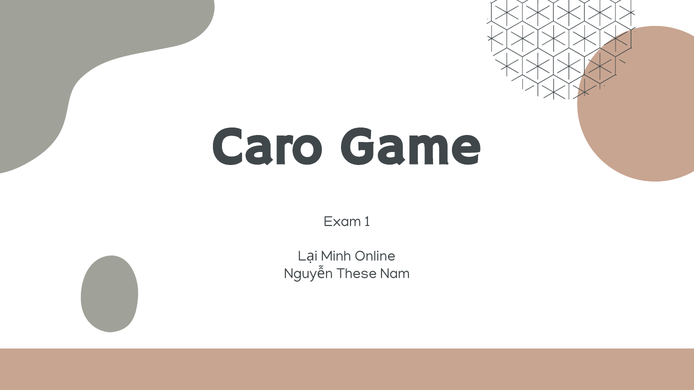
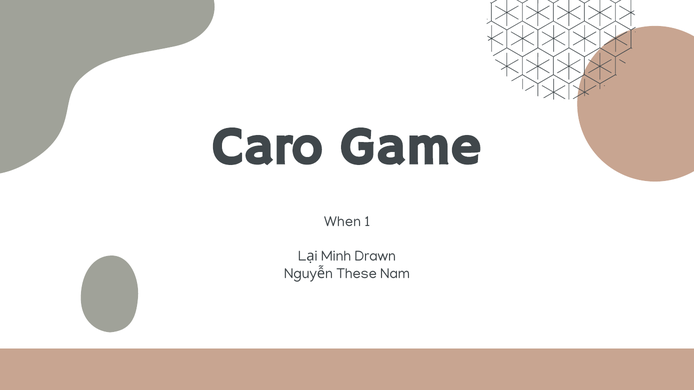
Exam: Exam -> When
Online: Online -> Drawn
